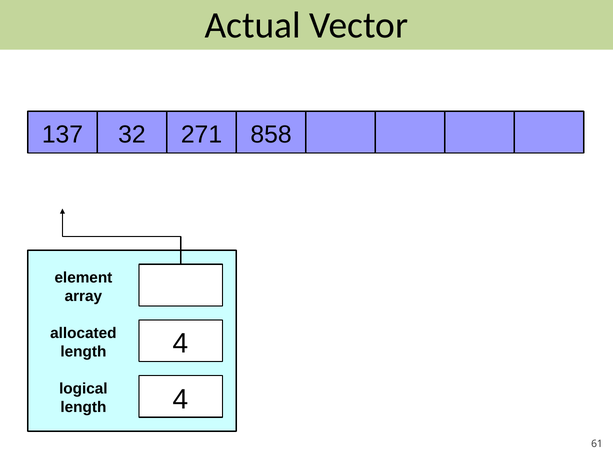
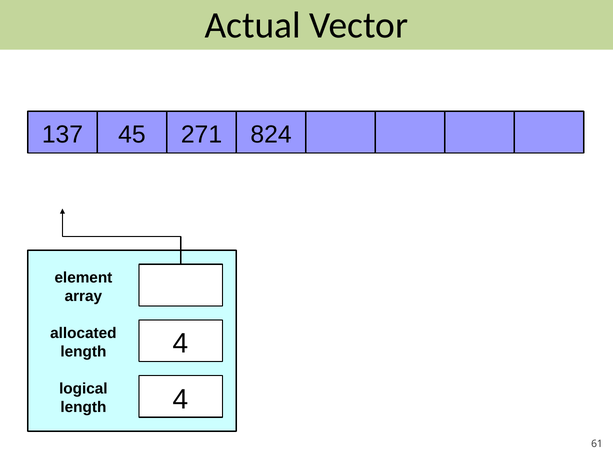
32: 32 -> 45
858: 858 -> 824
